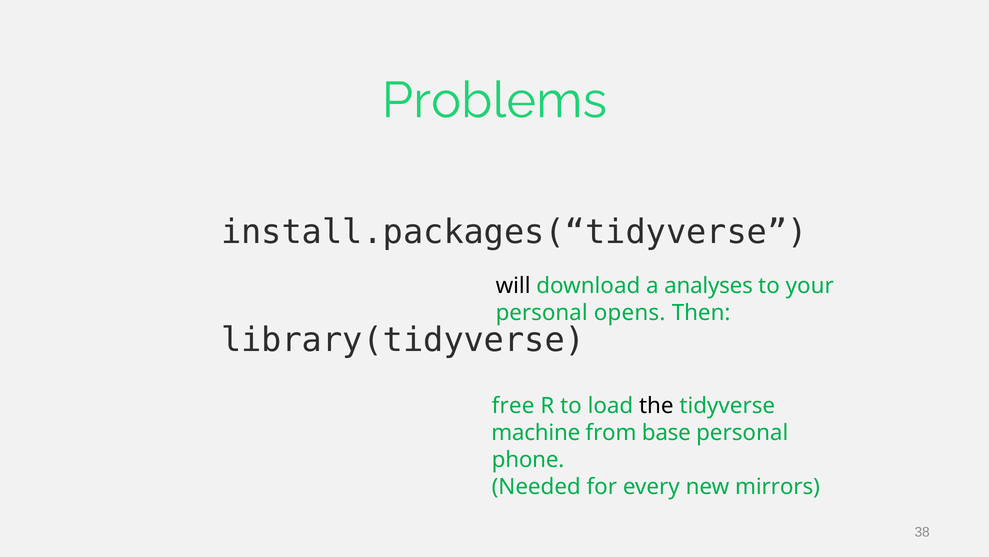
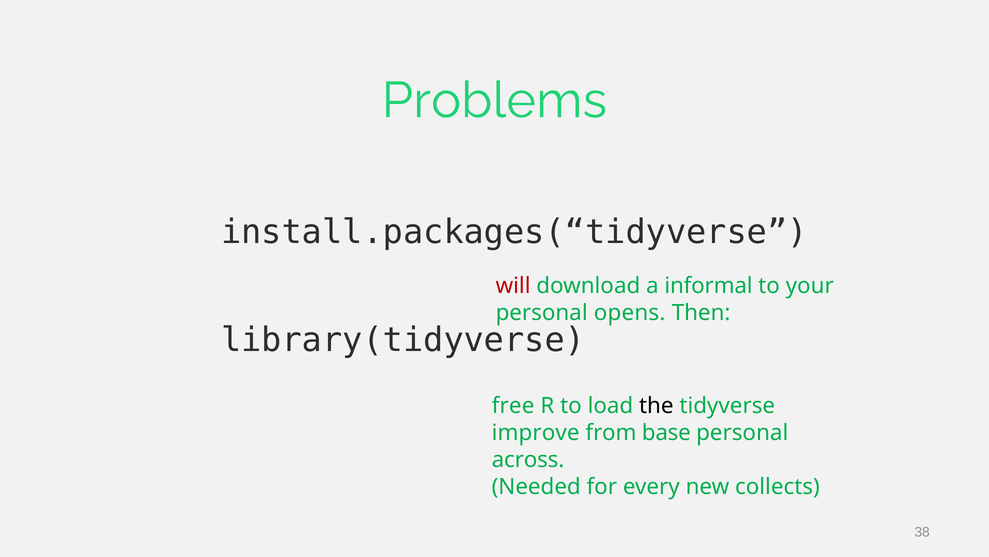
will colour: black -> red
analyses: analyses -> informal
machine: machine -> improve
phone: phone -> across
mirrors: mirrors -> collects
